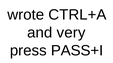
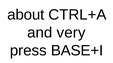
wrote: wrote -> about
PASS+I: PASS+I -> BASE+I
